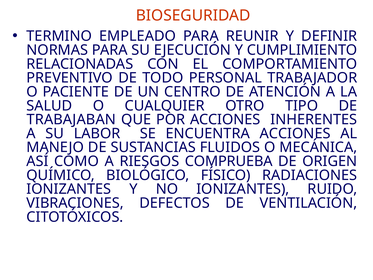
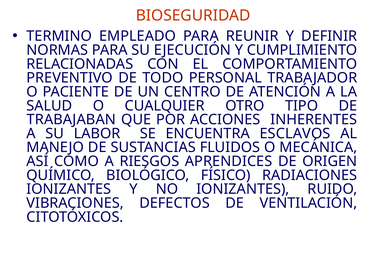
ENCUENTRA ACCIONES: ACCIONES -> ESCLAVOS
COMPRUEBA: COMPRUEBA -> APRENDICES
